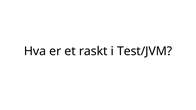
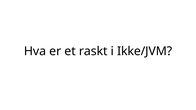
Test/JVM: Test/JVM -> Ikke/JVM
